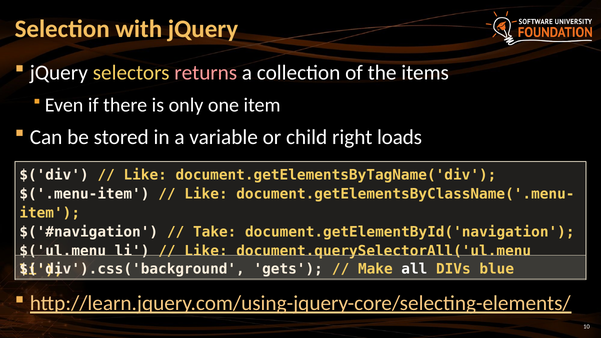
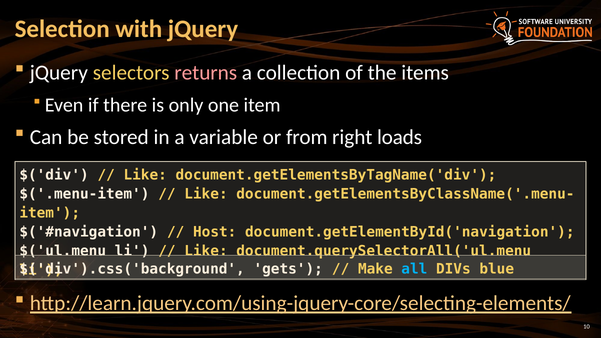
child: child -> from
Take: Take -> Host
all colour: white -> light blue
